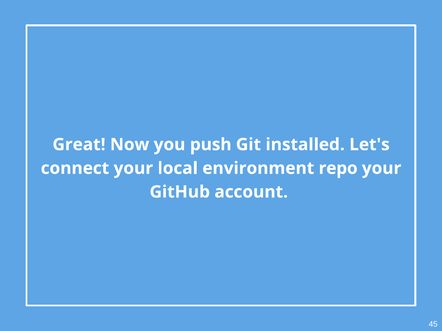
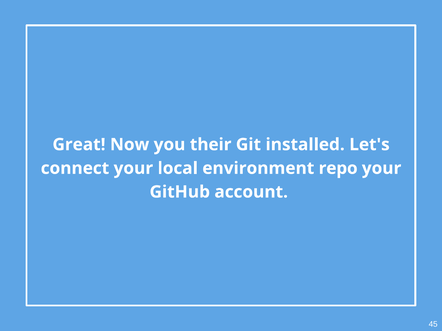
push: push -> their
